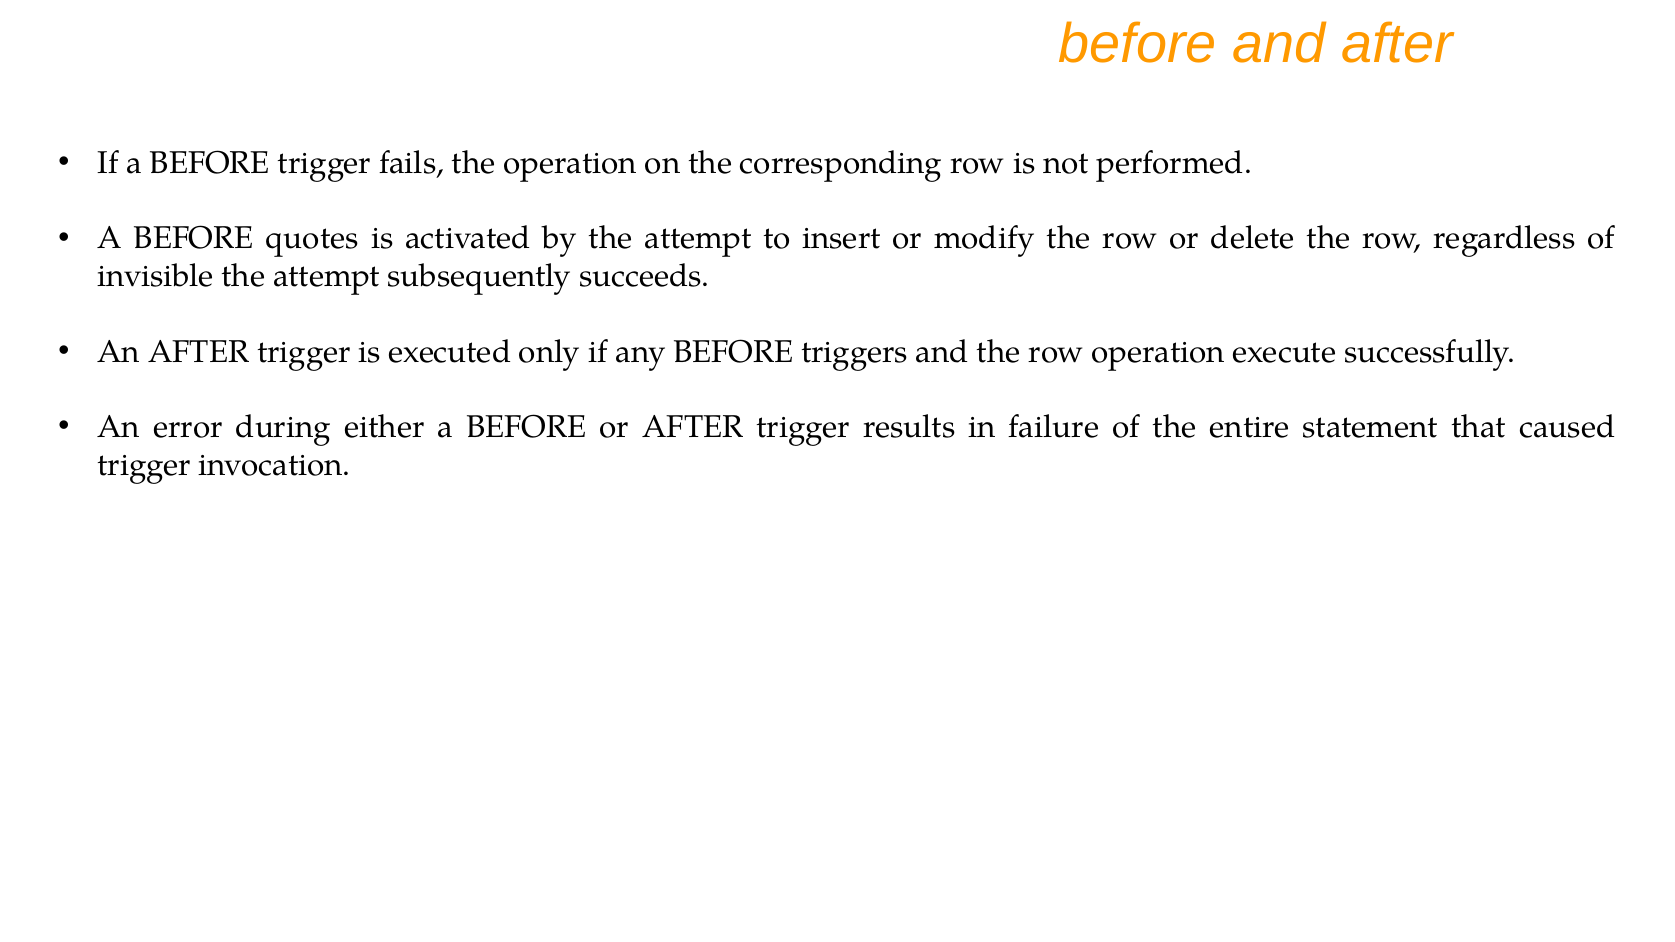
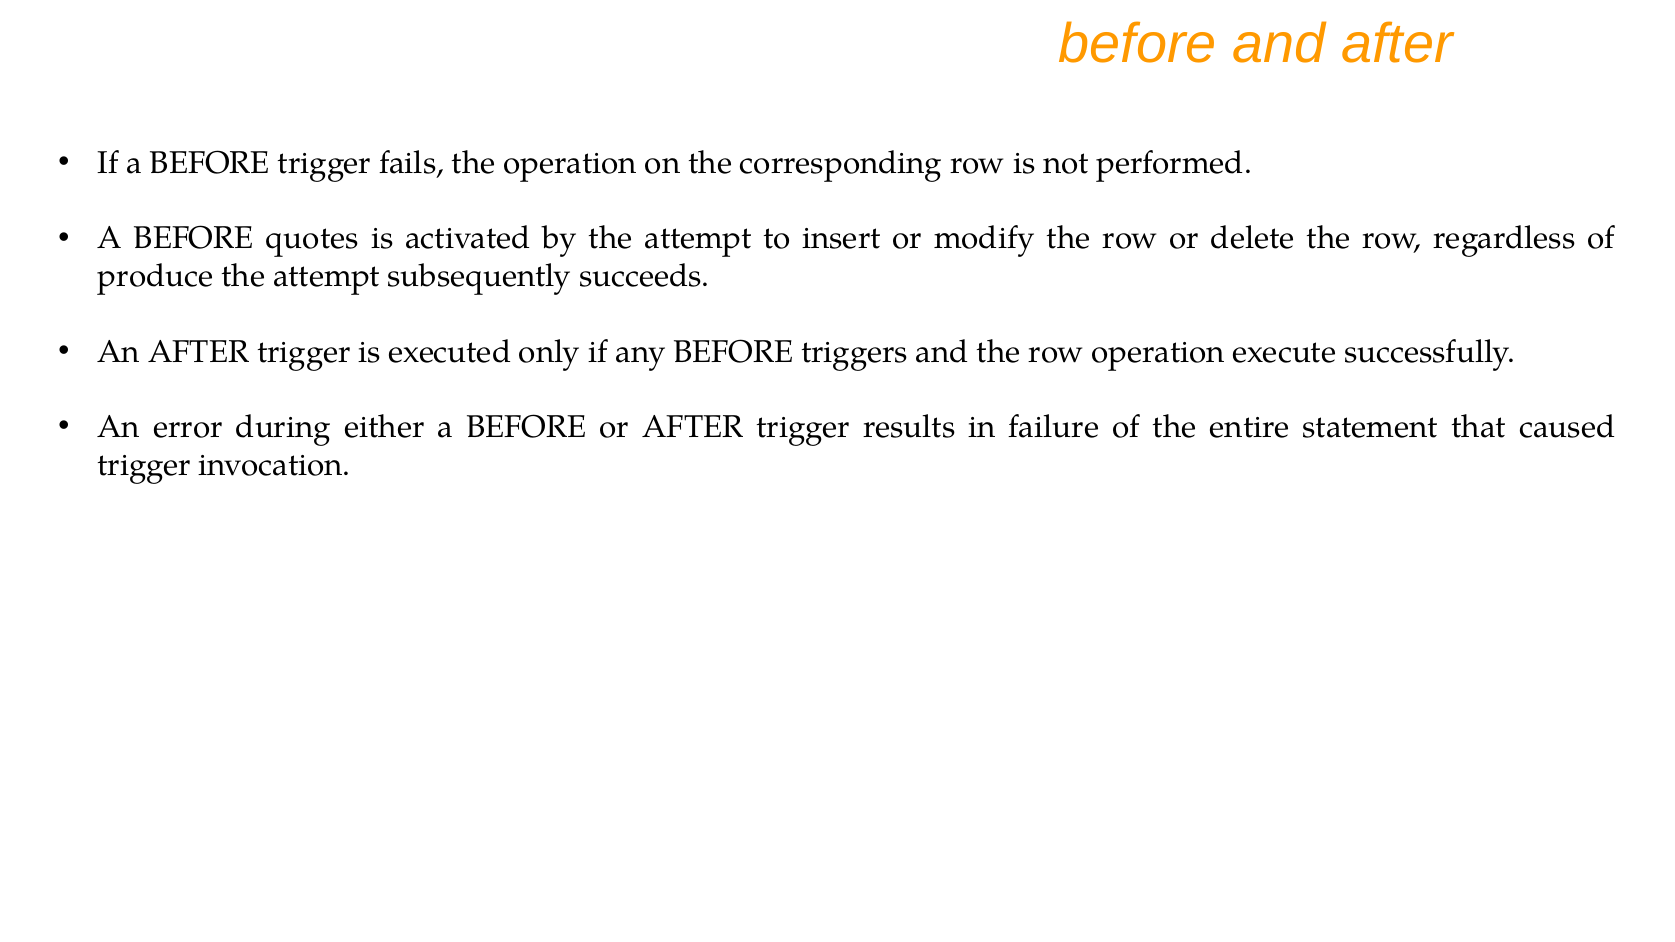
invisible: invisible -> produce
